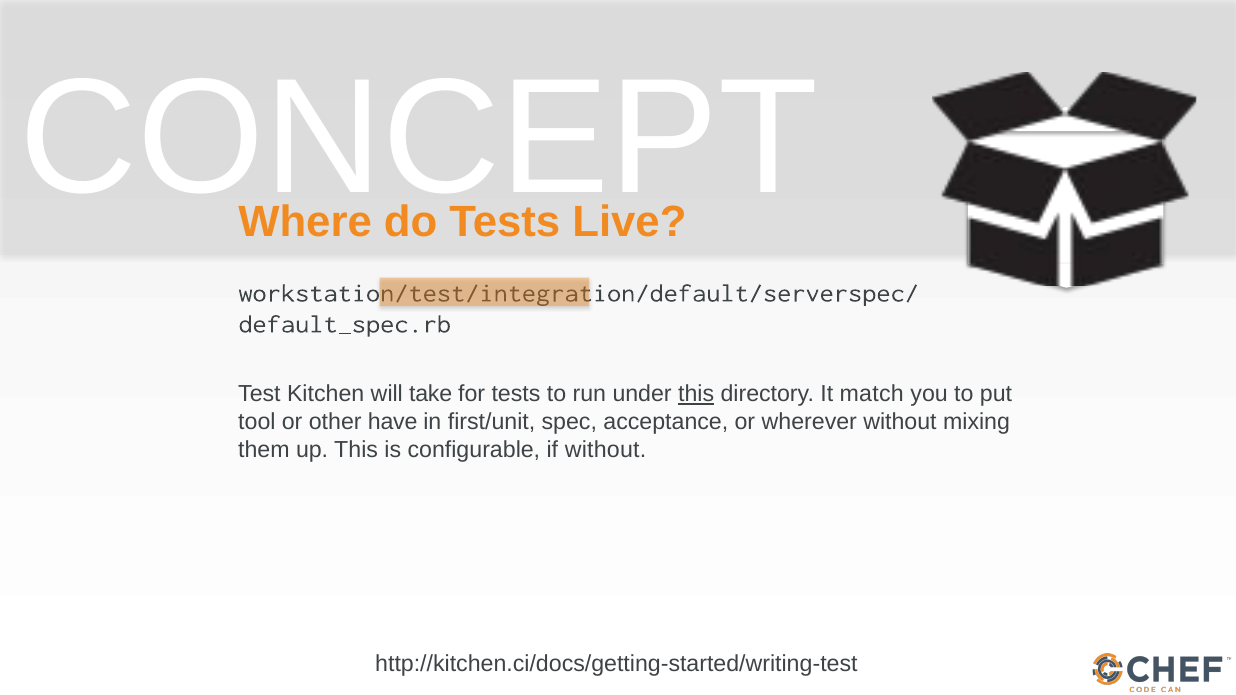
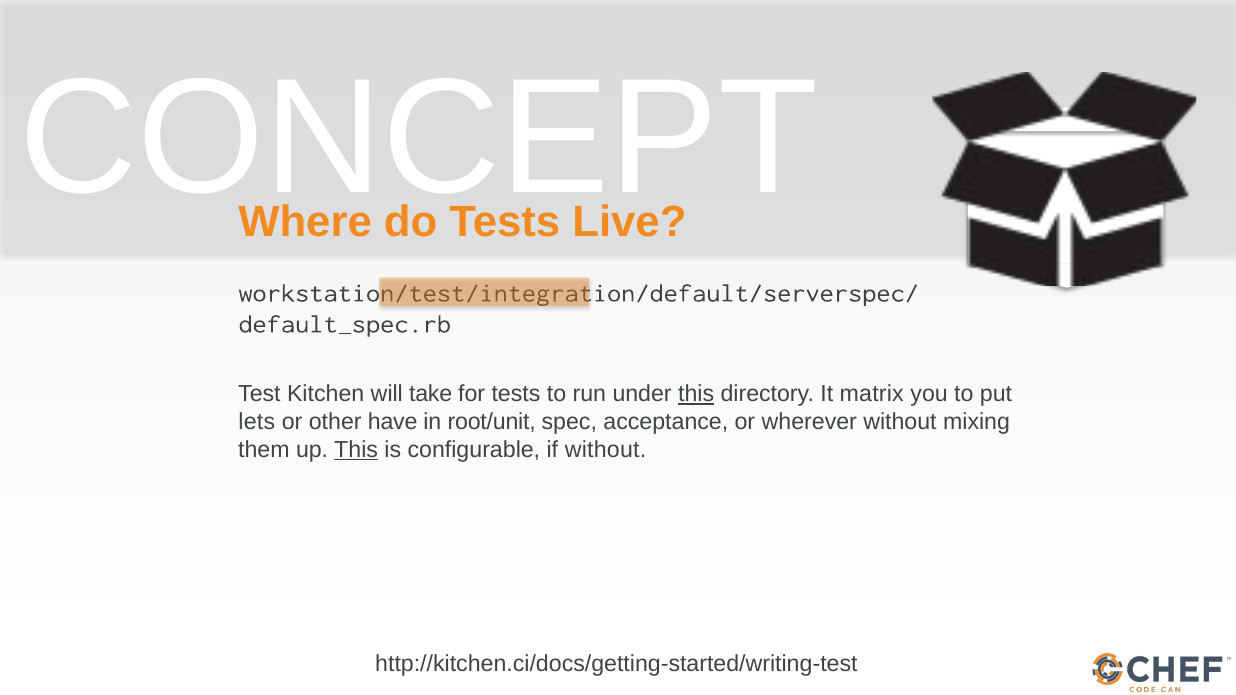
match: match -> matrix
tool: tool -> lets
first/unit: first/unit -> root/unit
This at (356, 450) underline: none -> present
